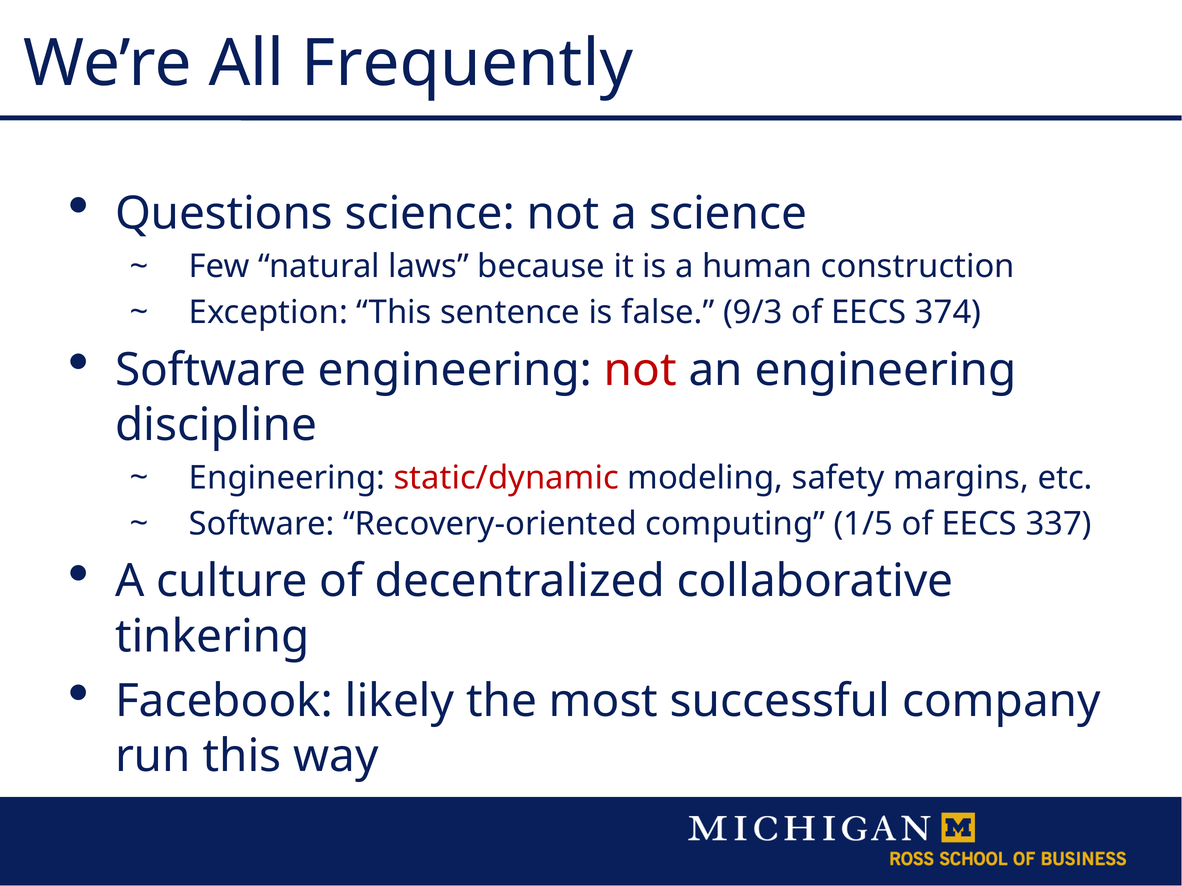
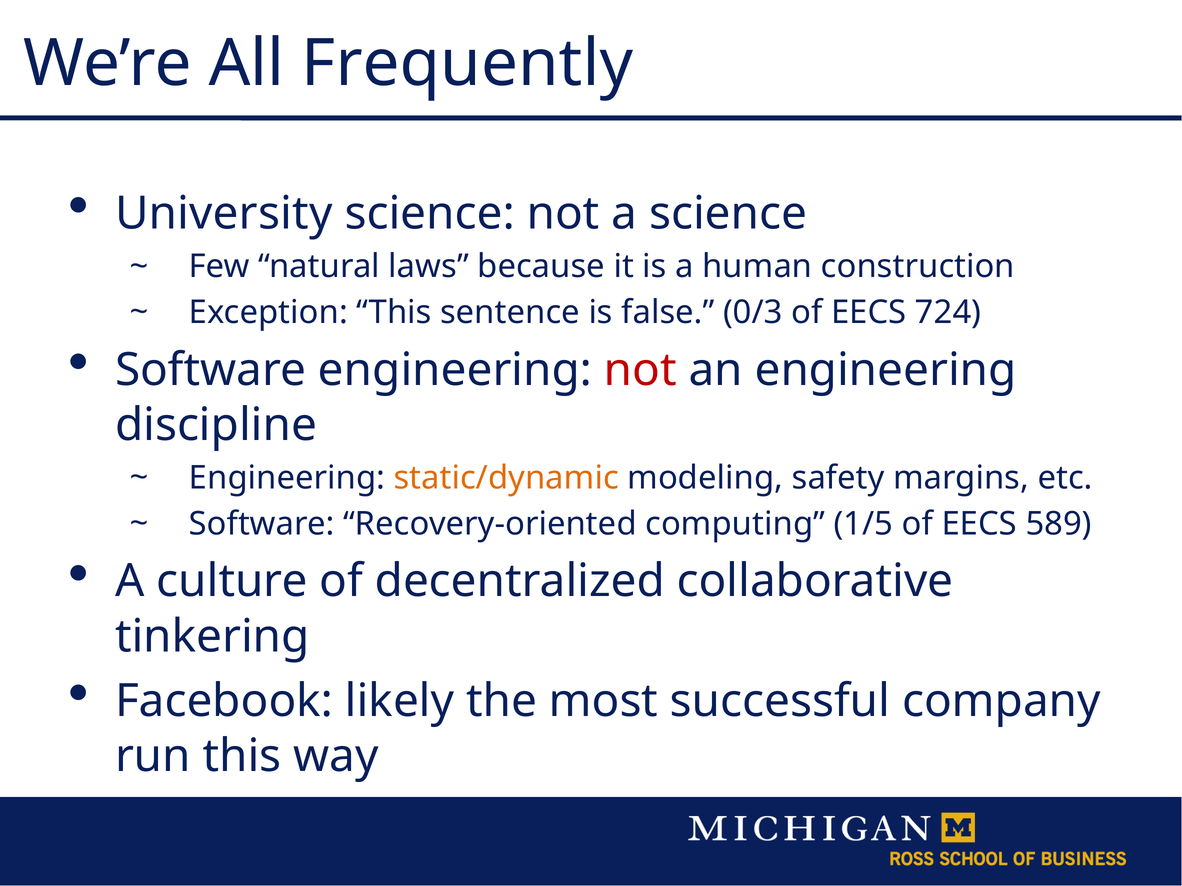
Questions: Questions -> University
9/3: 9/3 -> 0/3
374: 374 -> 724
static/dynamic colour: red -> orange
337: 337 -> 589
